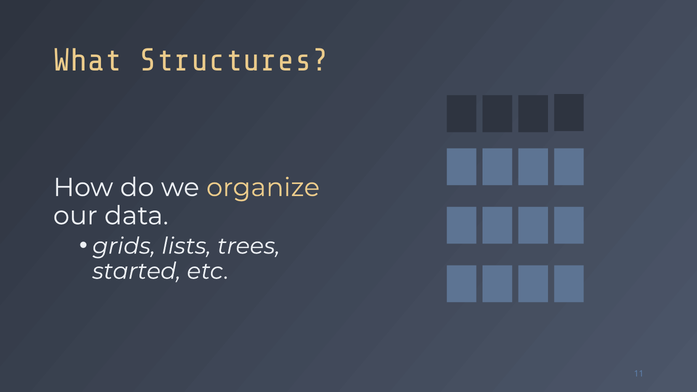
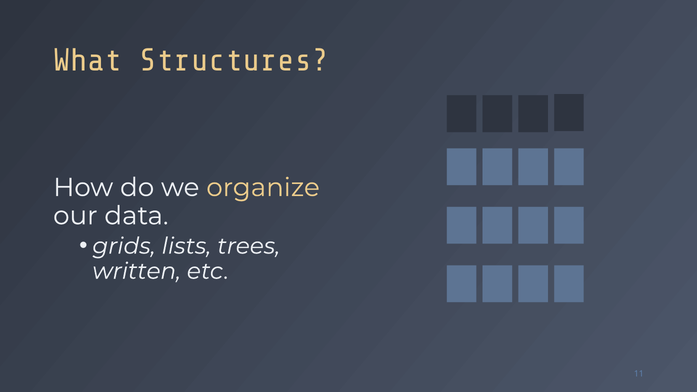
started: started -> written
